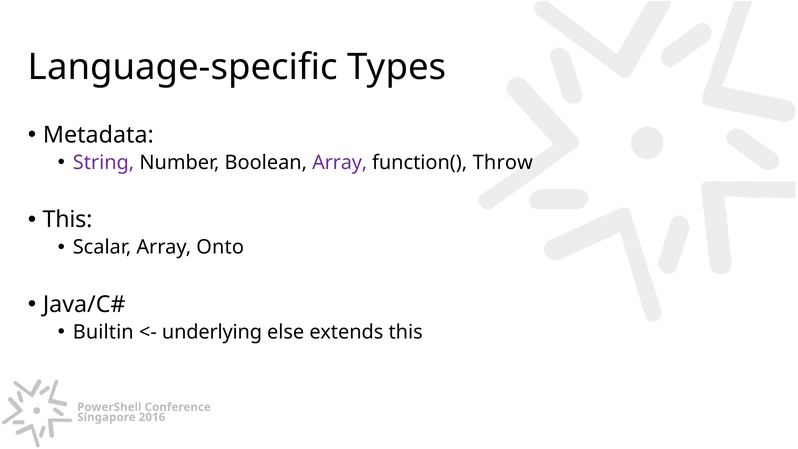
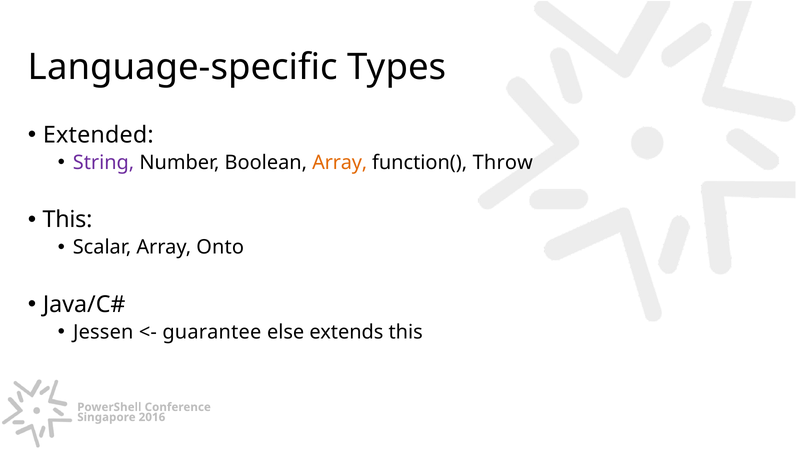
Metadata: Metadata -> Extended
Array at (340, 162) colour: purple -> orange
Builtin: Builtin -> Jessen
underlying: underlying -> guarantee
